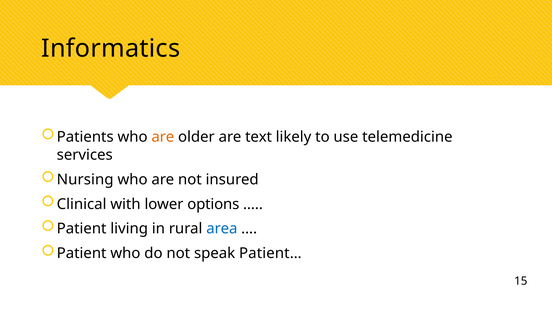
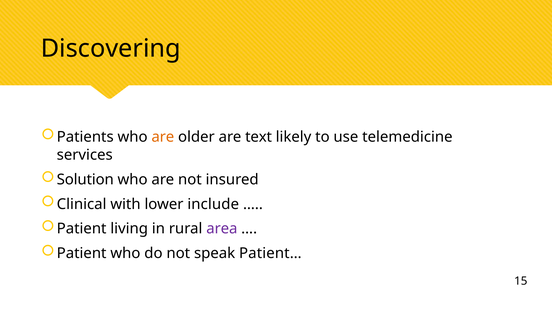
Informatics: Informatics -> Discovering
Nursing: Nursing -> Solution
options: options -> include
area colour: blue -> purple
